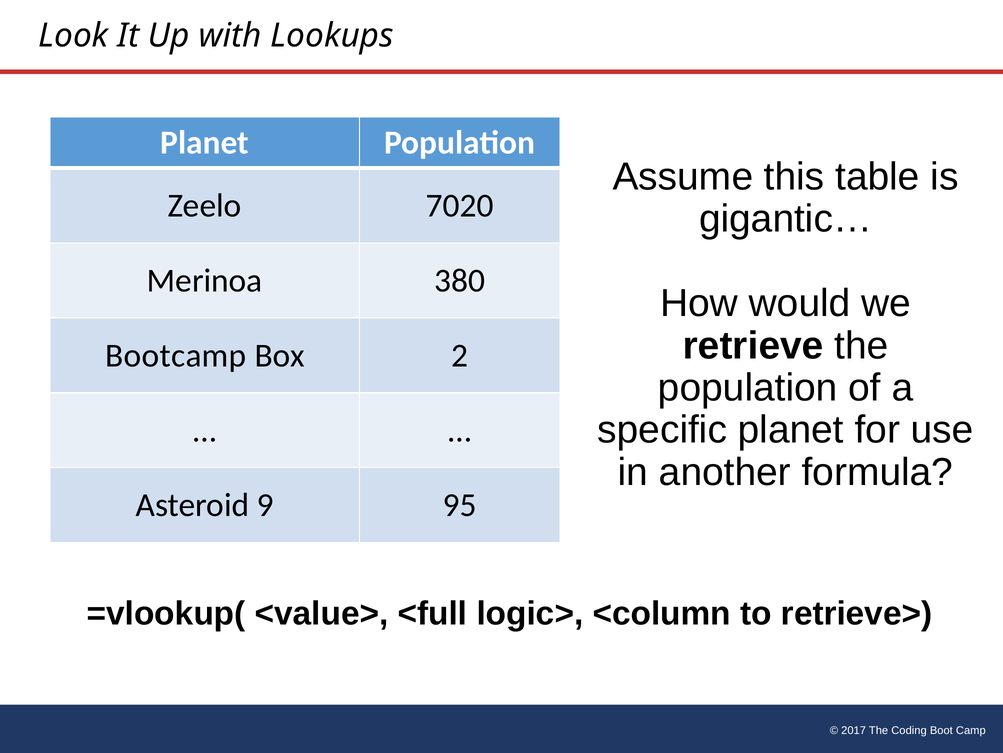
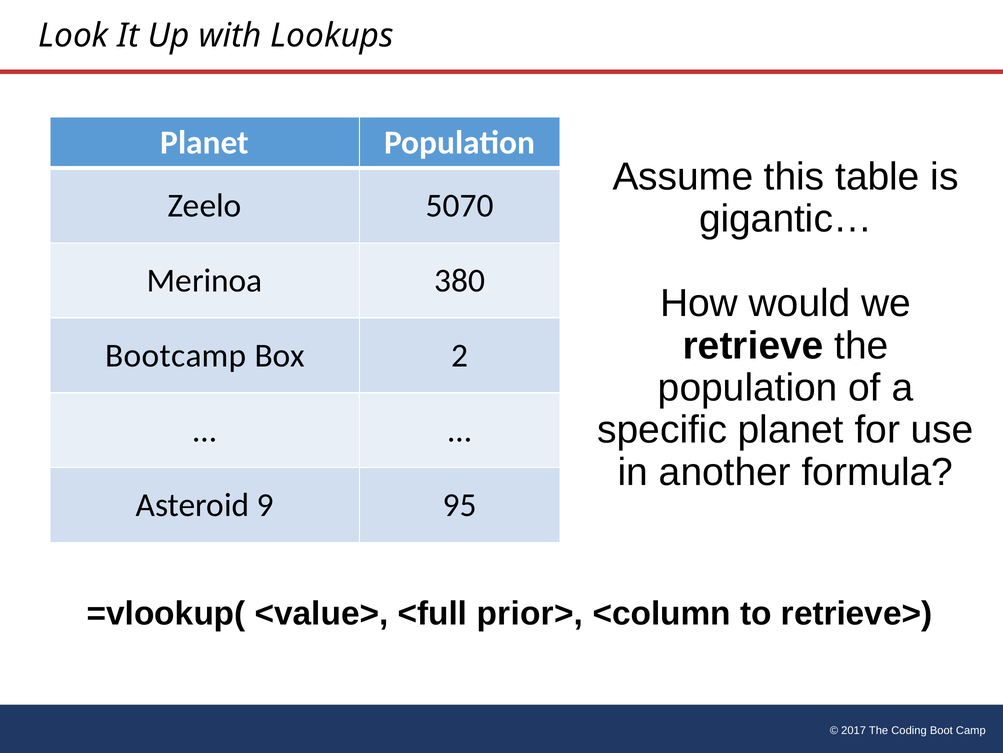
7020: 7020 -> 5070
logic>: logic> -> prior>
